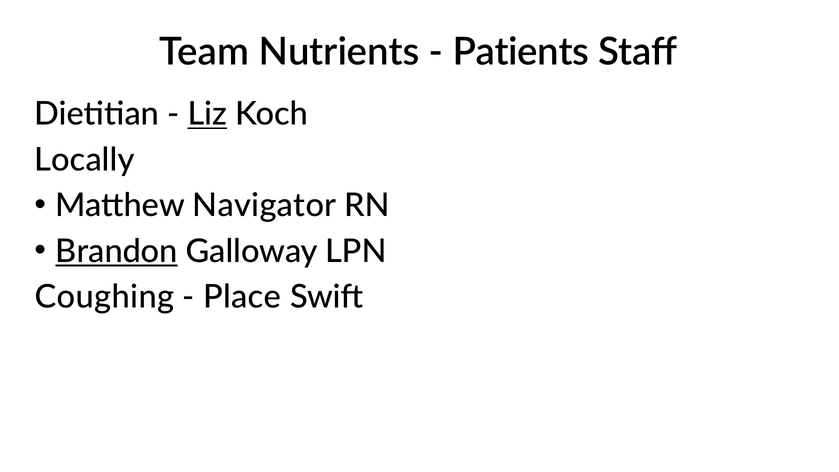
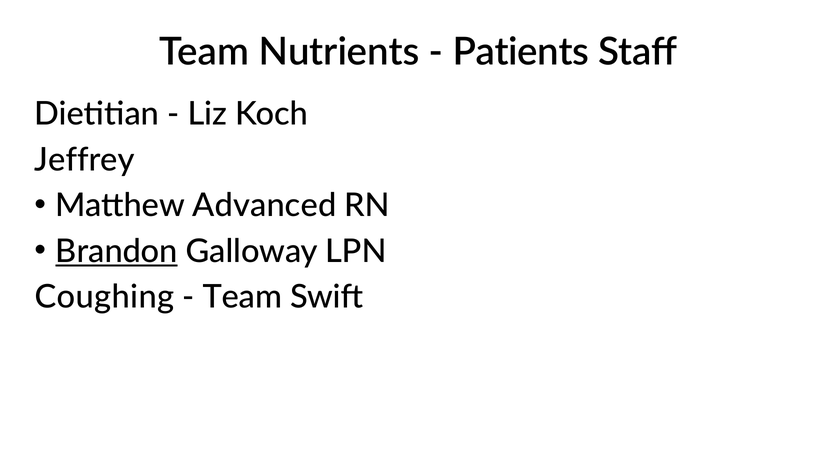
Liz underline: present -> none
Locally: Locally -> Jeffrey
Navigator: Navigator -> Advanced
Place at (242, 297): Place -> Team
